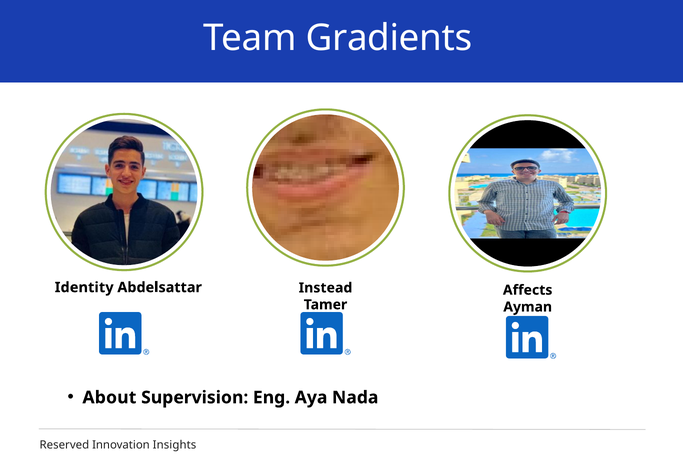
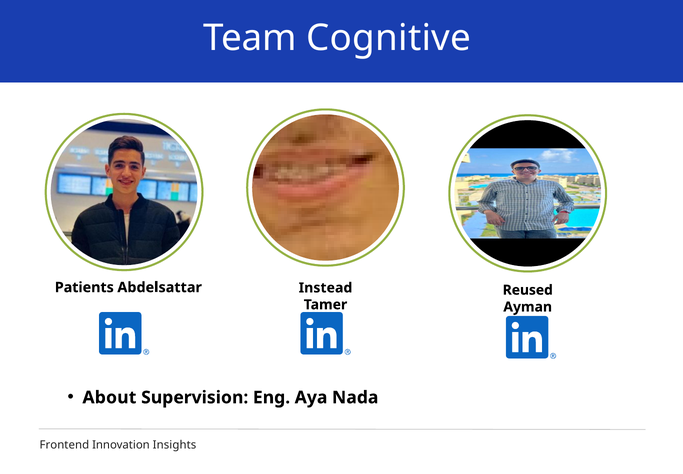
Gradients: Gradients -> Cognitive
Identity: Identity -> Patients
Affects: Affects -> Reused
Reserved: Reserved -> Frontend
